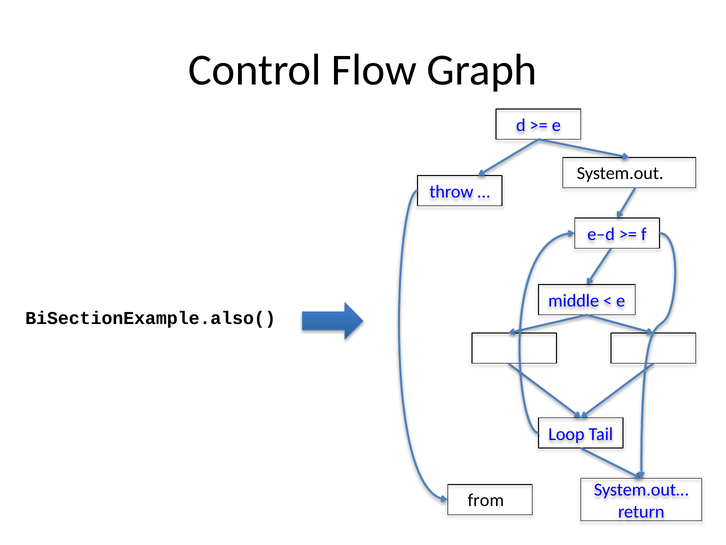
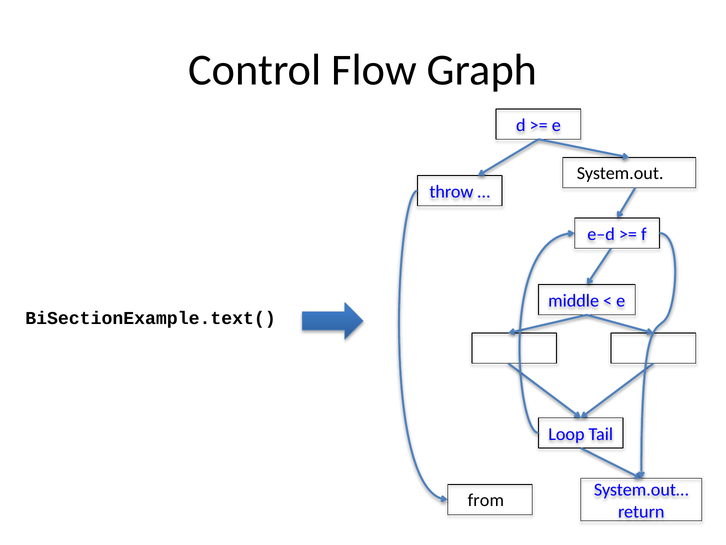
BiSectionExample.also(: BiSectionExample.also( -> BiSectionExample.text(
